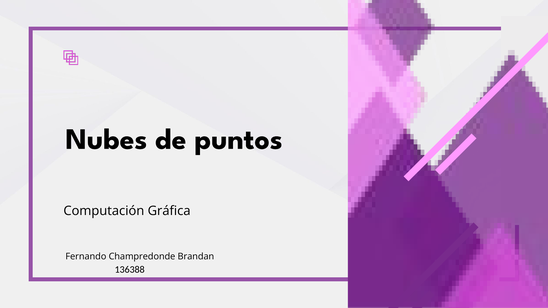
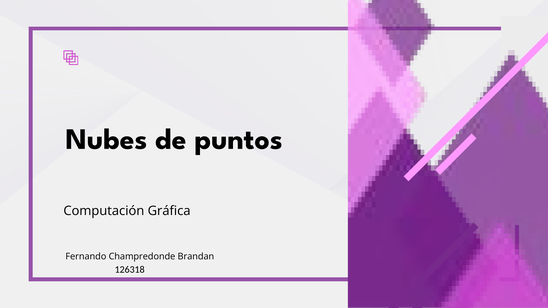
136388: 136388 -> 126318
